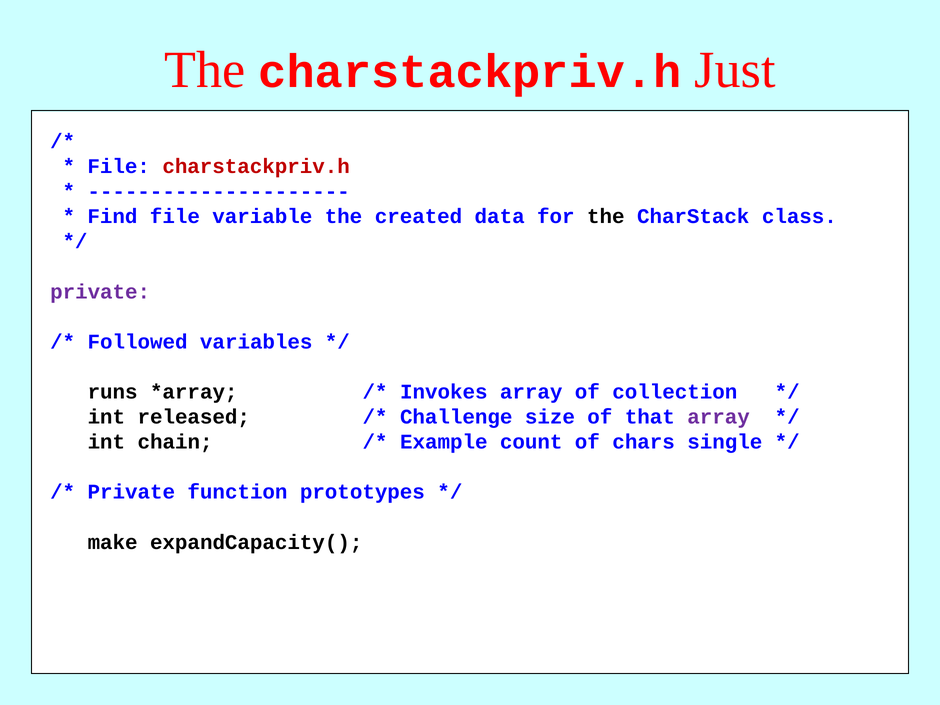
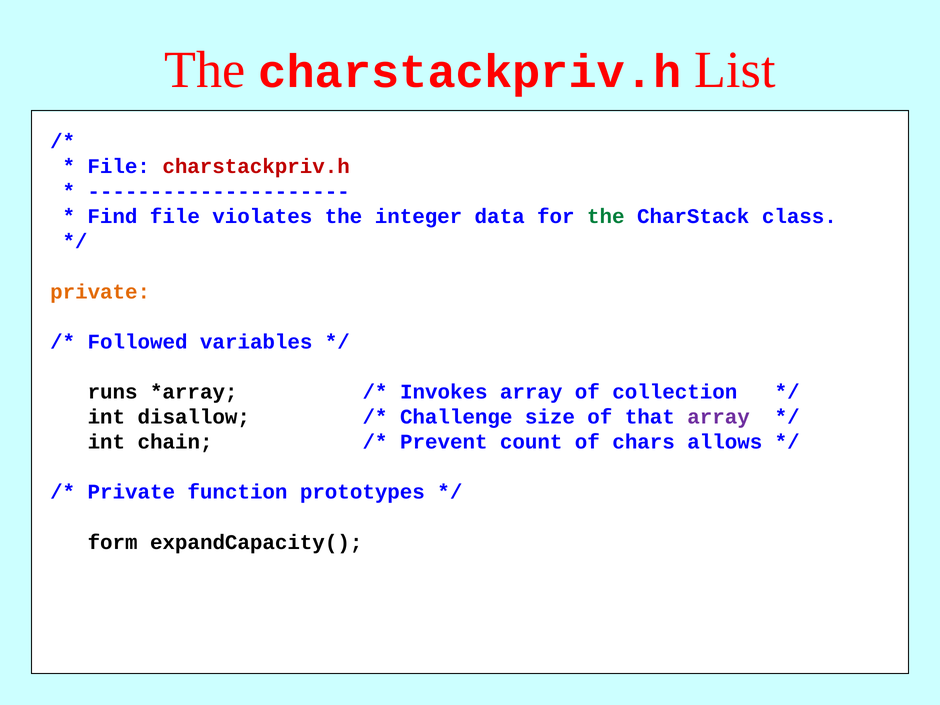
Just: Just -> List
variable: variable -> violates
created: created -> integer
the at (606, 216) colour: black -> green
private at (100, 292) colour: purple -> orange
released: released -> disallow
Example: Example -> Prevent
single: single -> allows
make: make -> form
